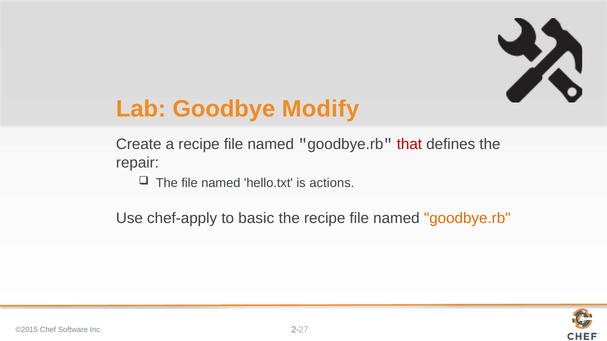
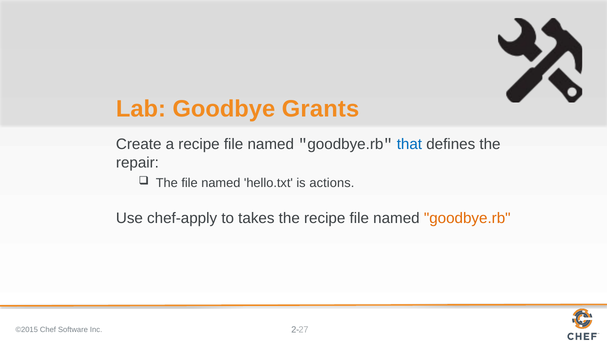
Modify: Modify -> Grants
that colour: red -> blue
basic: basic -> takes
